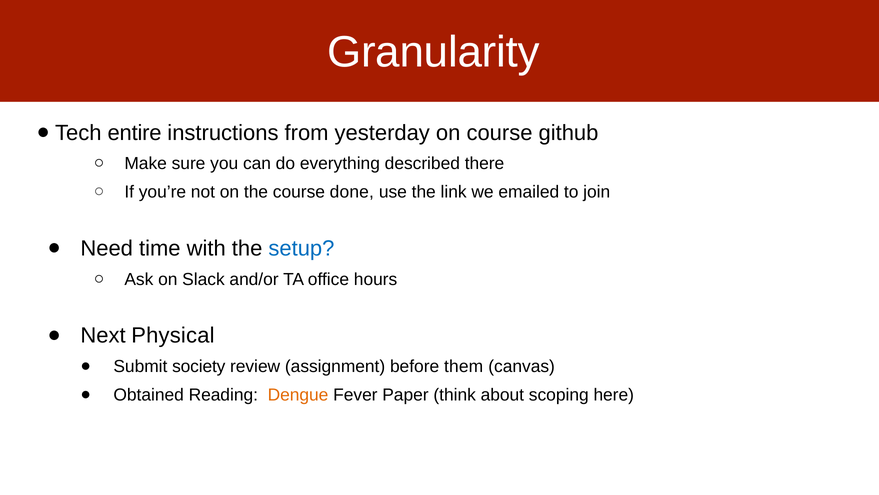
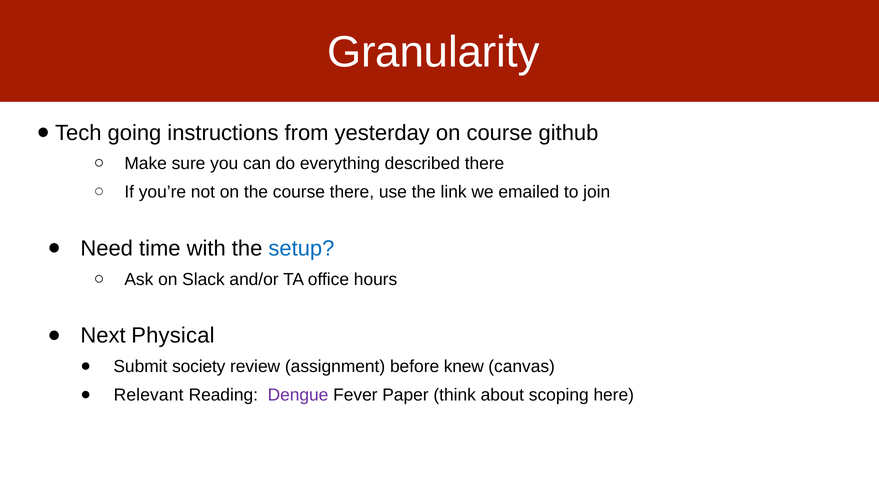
entire: entire -> going
course done: done -> there
them: them -> knew
Obtained: Obtained -> Relevant
Dengue colour: orange -> purple
